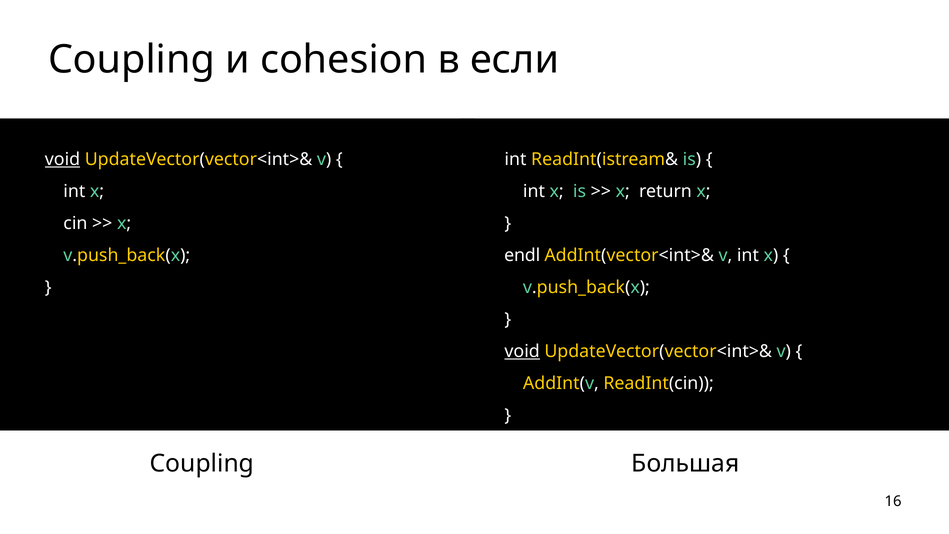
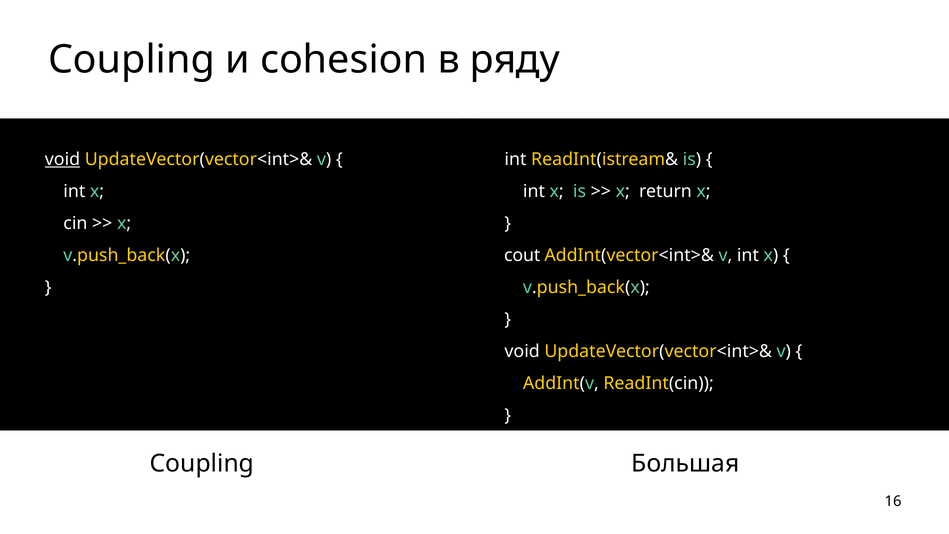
если: если -> ряду
endl: endl -> cout
void at (522, 351) underline: present -> none
